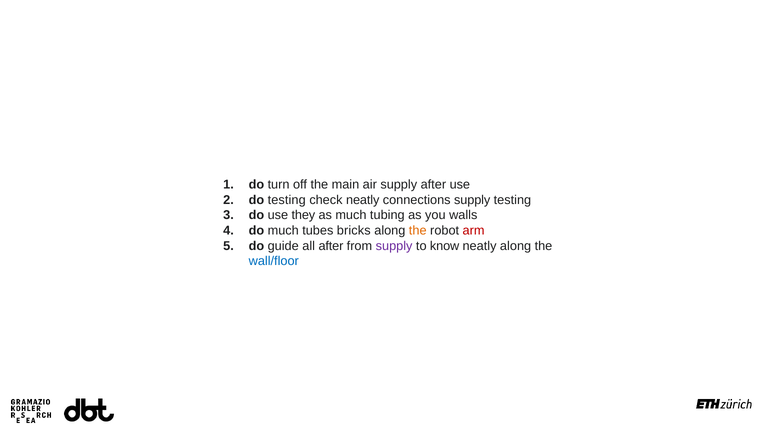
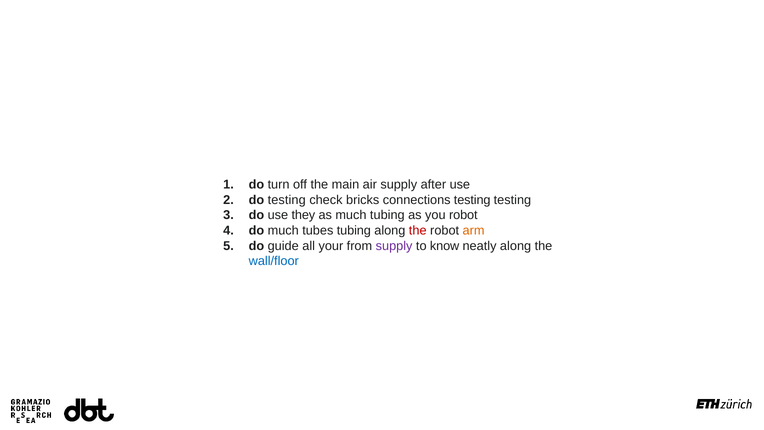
check neatly: neatly -> bricks
connections supply: supply -> testing
you walls: walls -> robot
tubes bricks: bricks -> tubing
the at (418, 230) colour: orange -> red
arm colour: red -> orange
all after: after -> your
